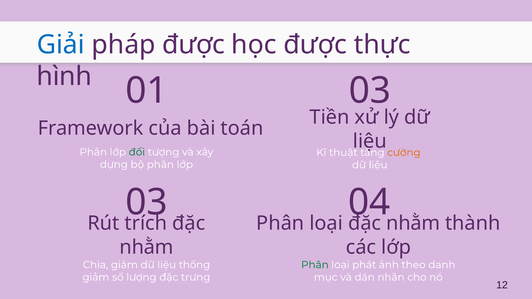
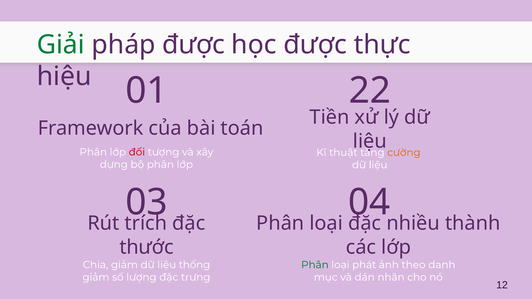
Giải colour: blue -> green
hình: hình -> hiệu
01 03: 03 -> 22
đối colour: green -> red
nhằm at (413, 224): nhằm -> nhiều
nhằm at (147, 248): nhằm -> thước
